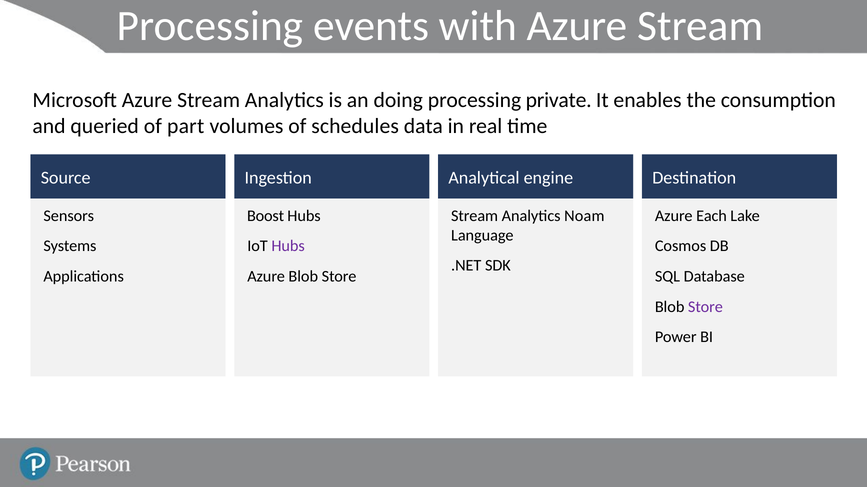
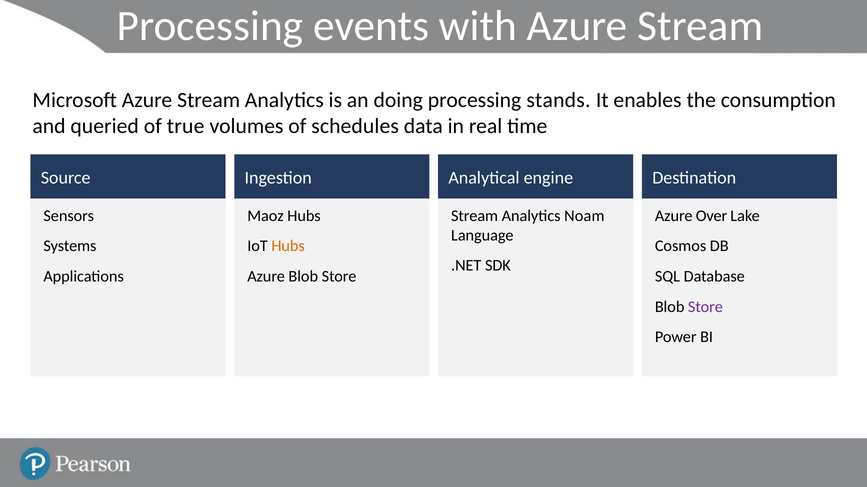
private: private -> stands
part: part -> true
Boost: Boost -> Maoz
Each: Each -> Over
Hubs at (288, 246) colour: purple -> orange
